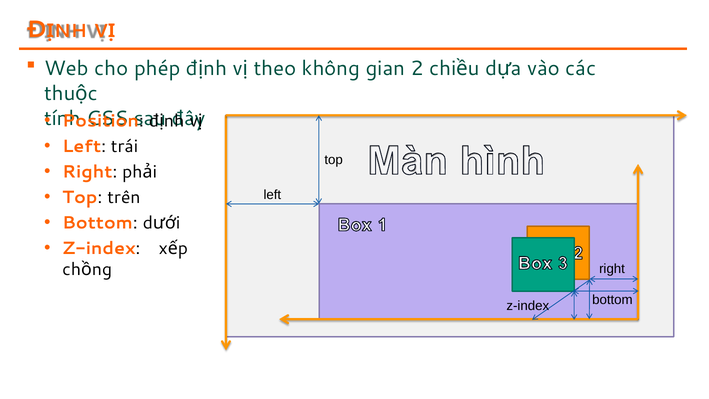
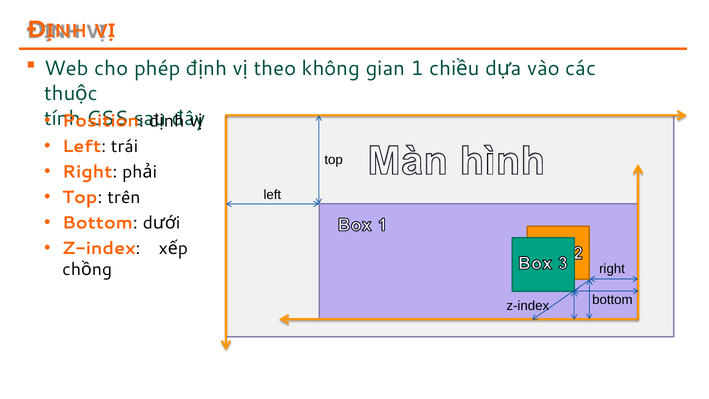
2: 2 -> 1
